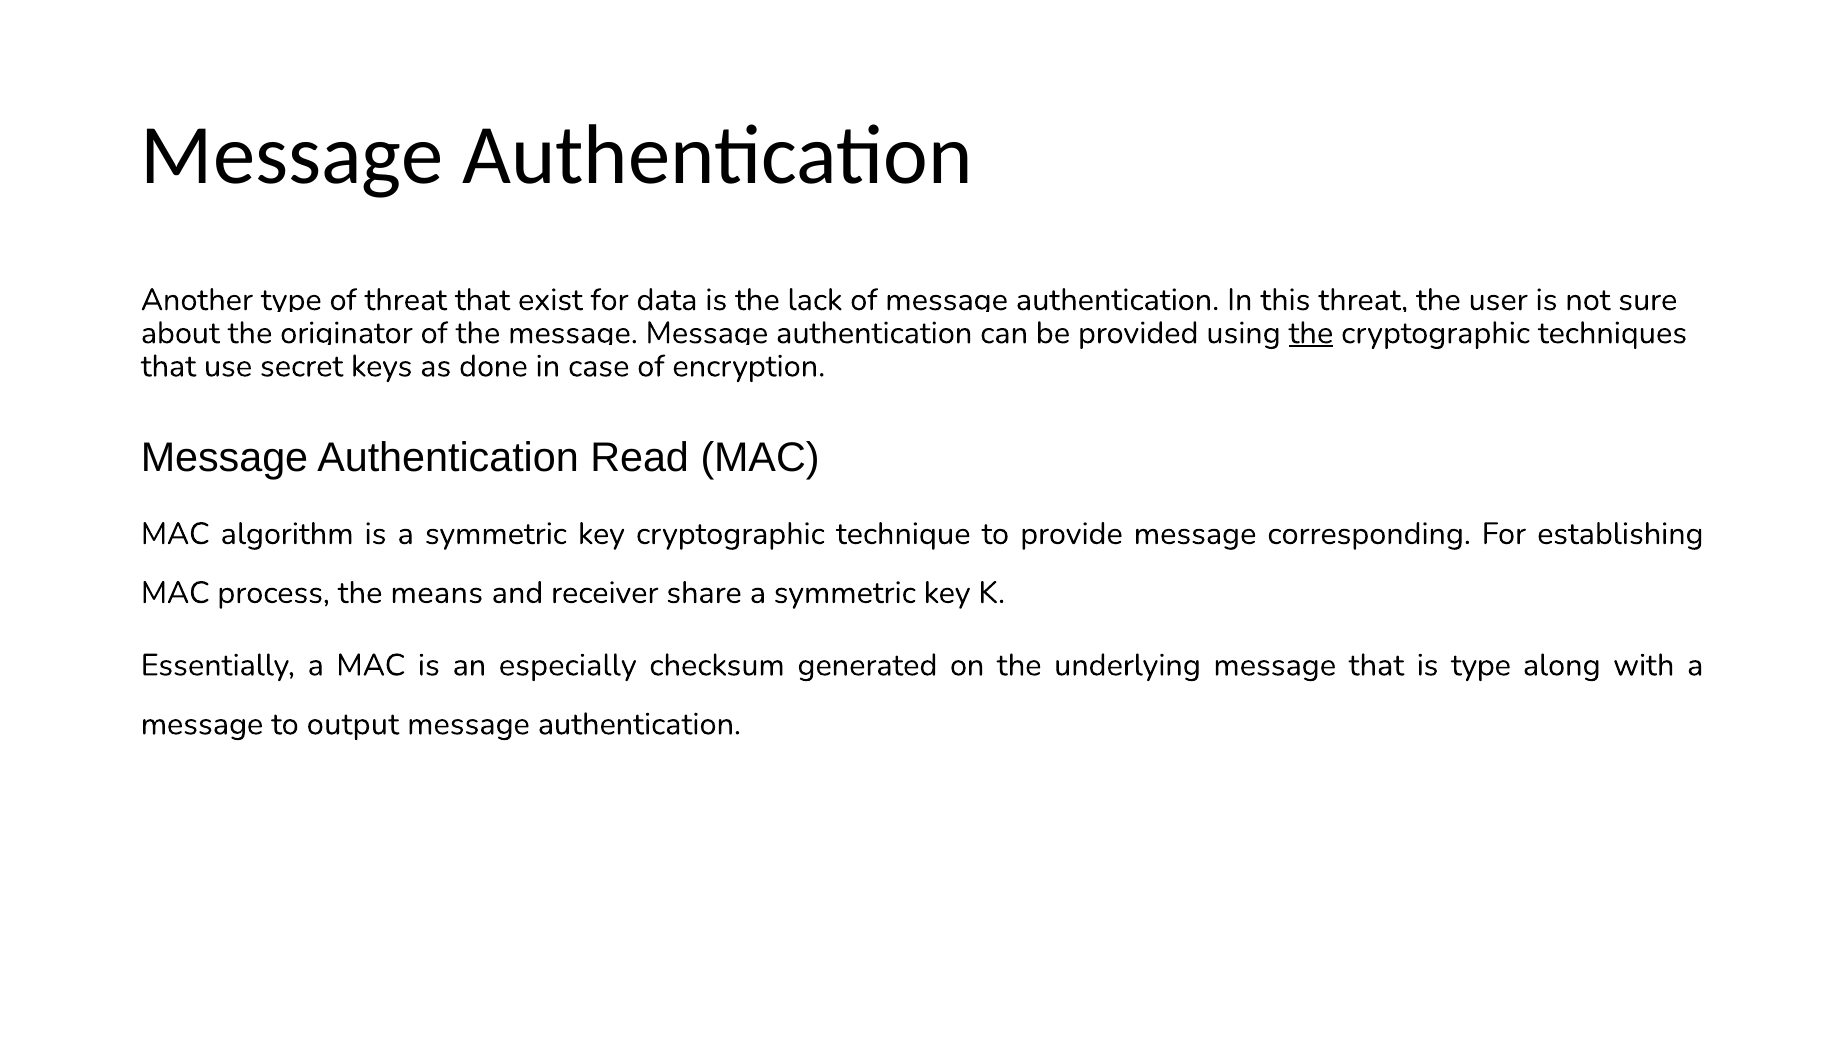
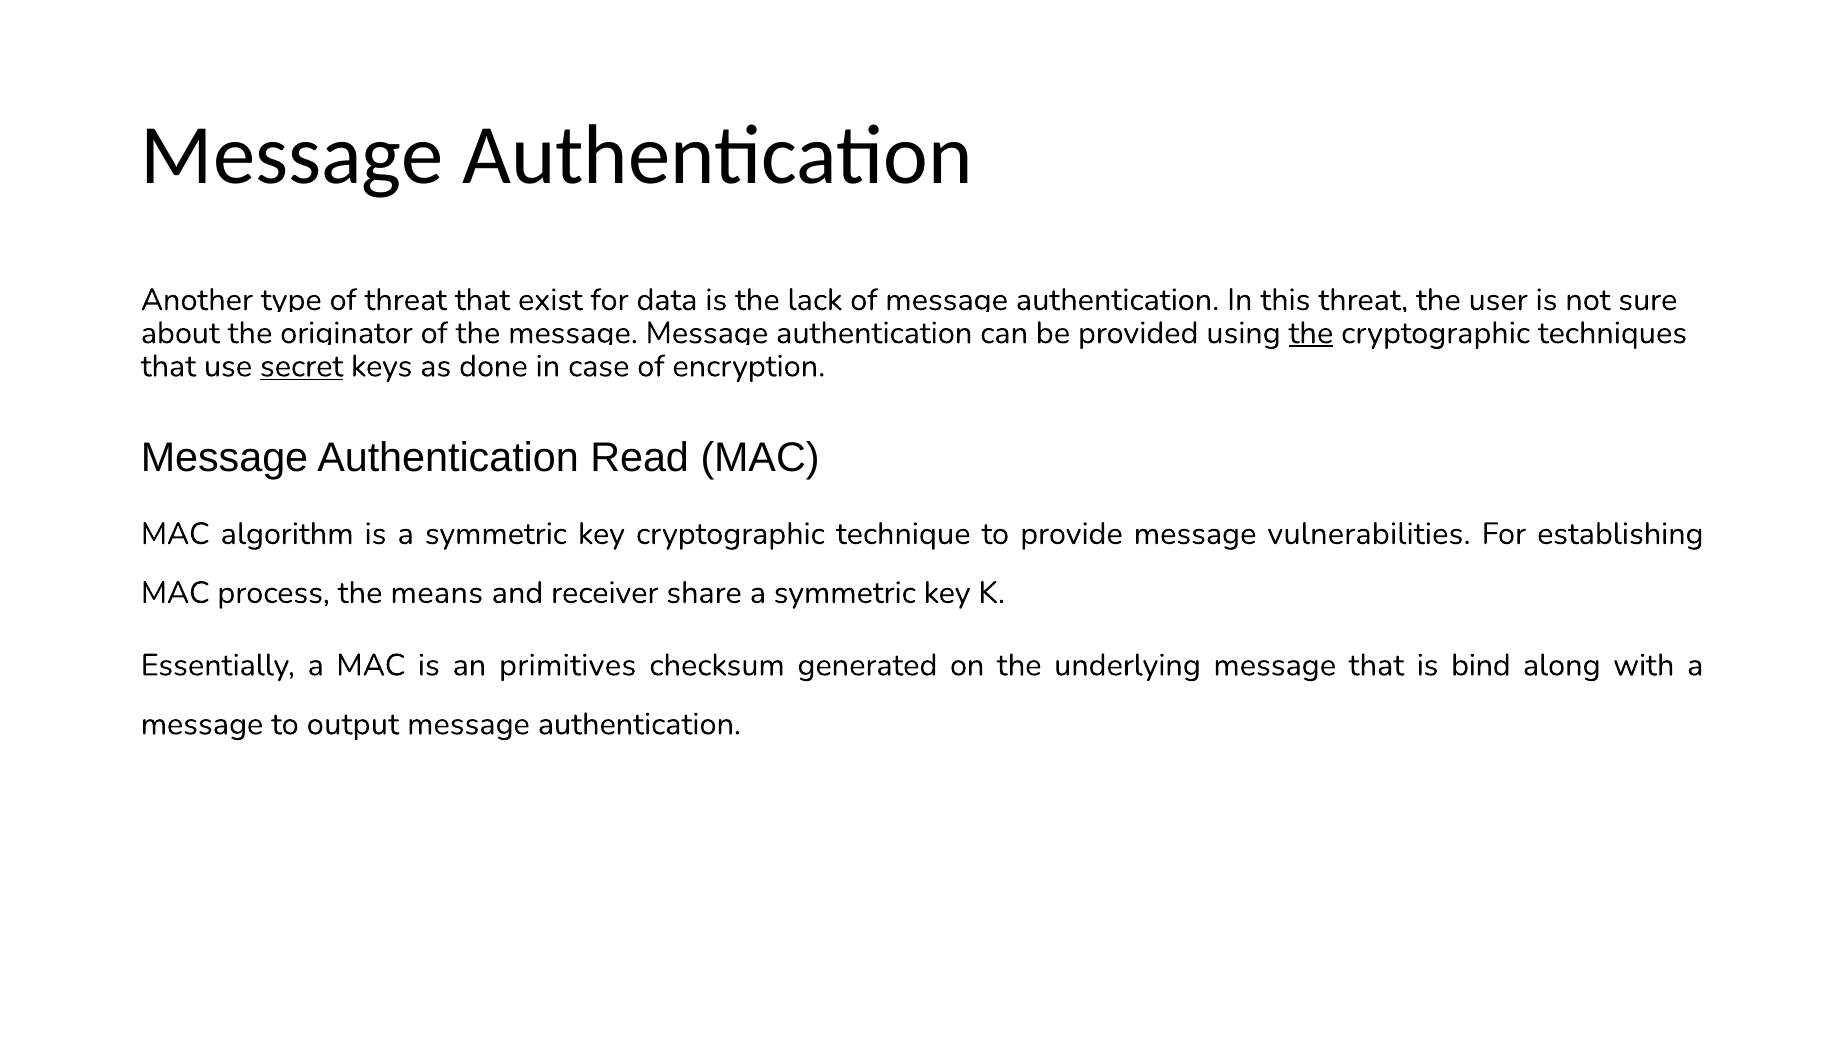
secret underline: none -> present
corresponding: corresponding -> vulnerabilities
especially: especially -> primitives
is type: type -> bind
